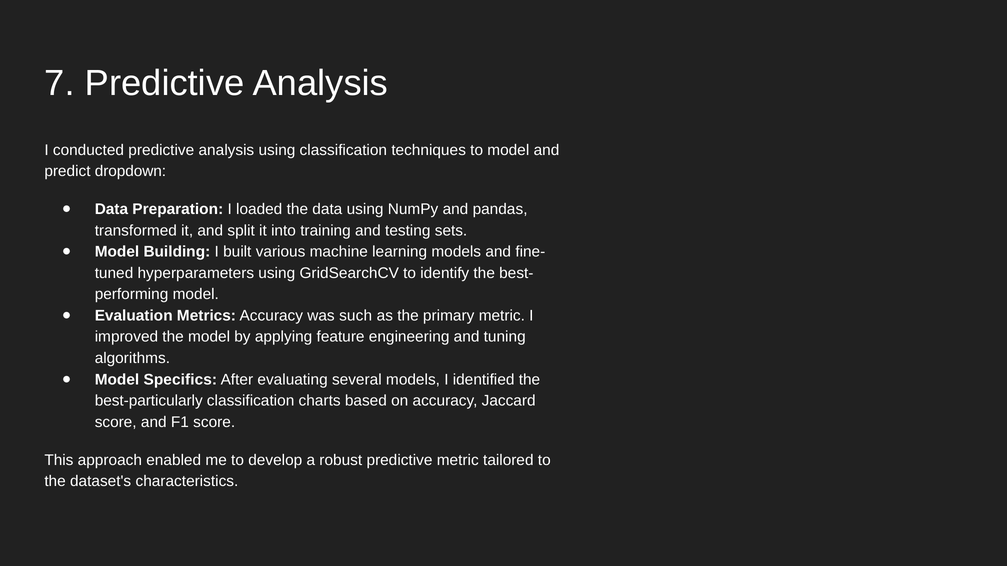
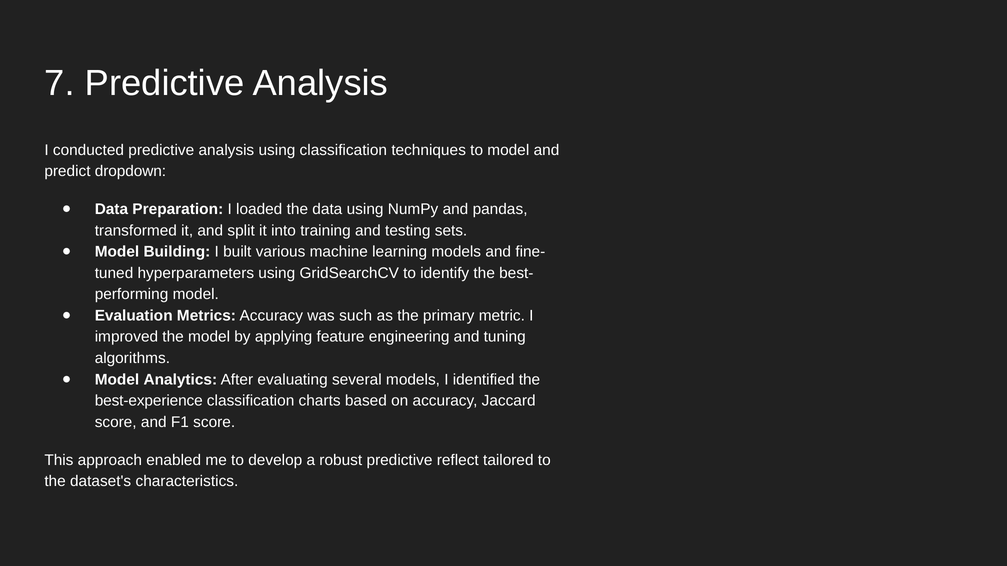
Specifics: Specifics -> Analytics
best-particularly: best-particularly -> best-experience
predictive metric: metric -> reflect
